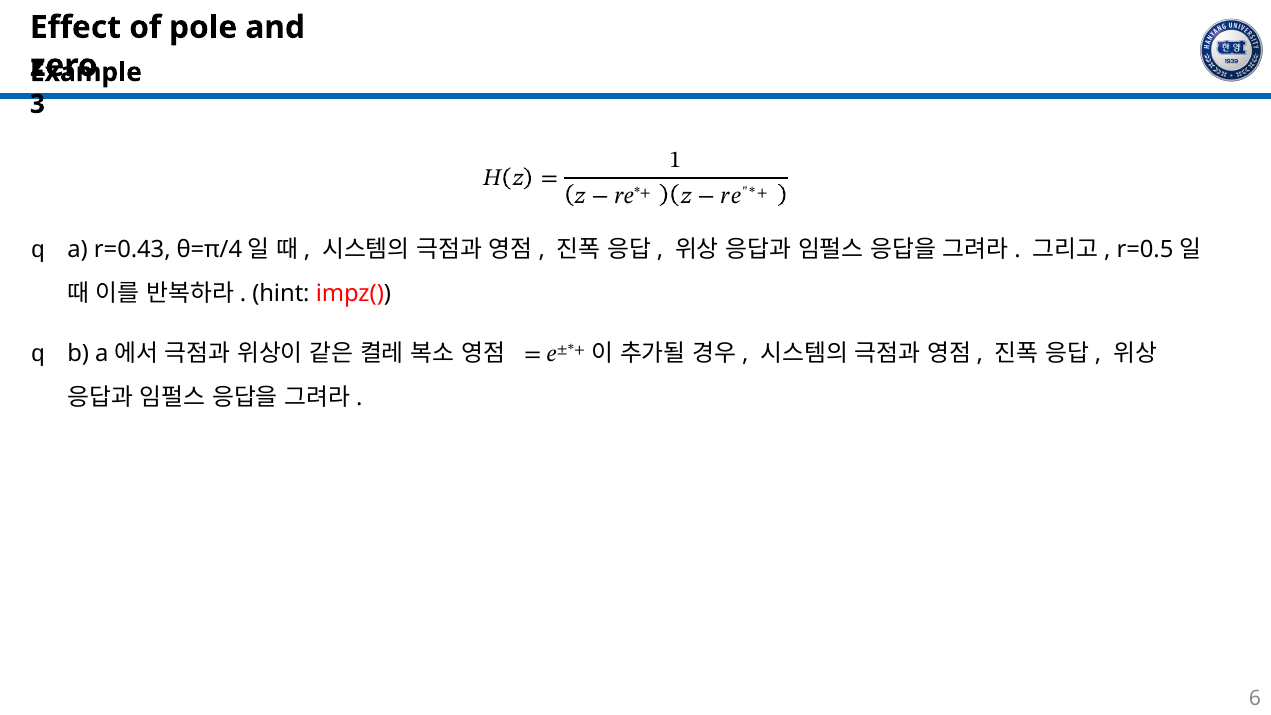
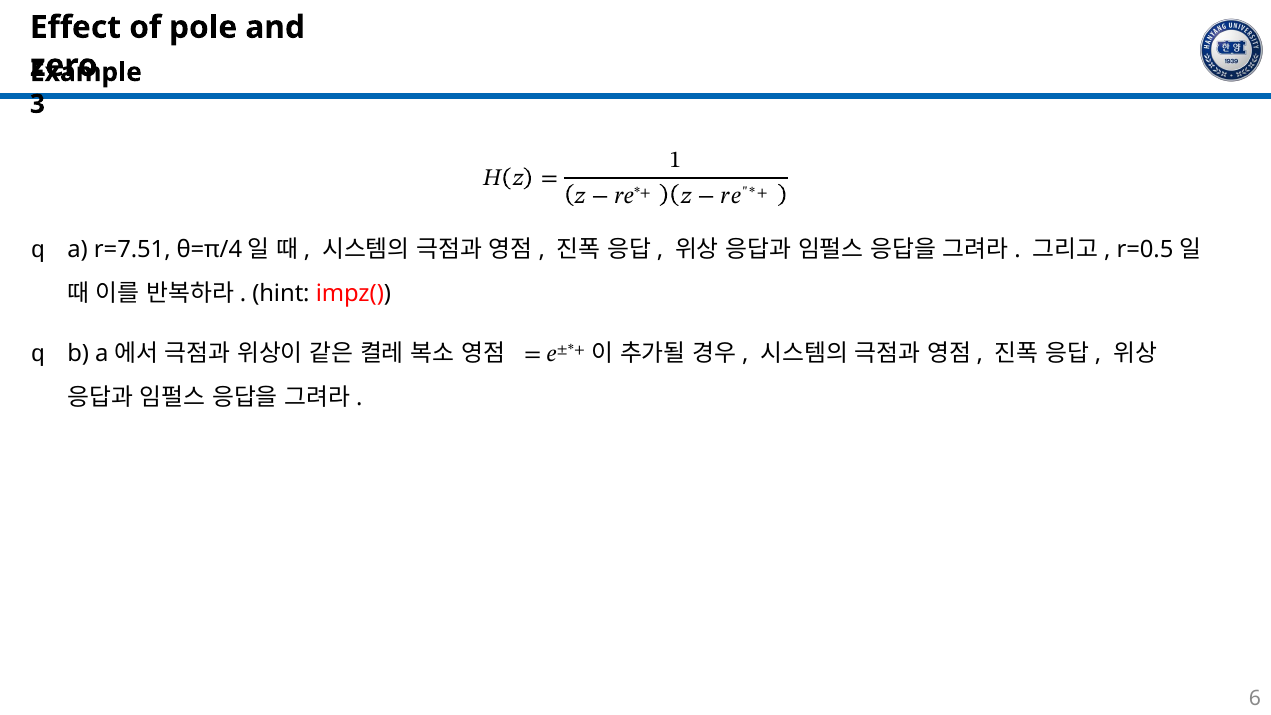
r=0.43: r=0.43 -> r=7.51
